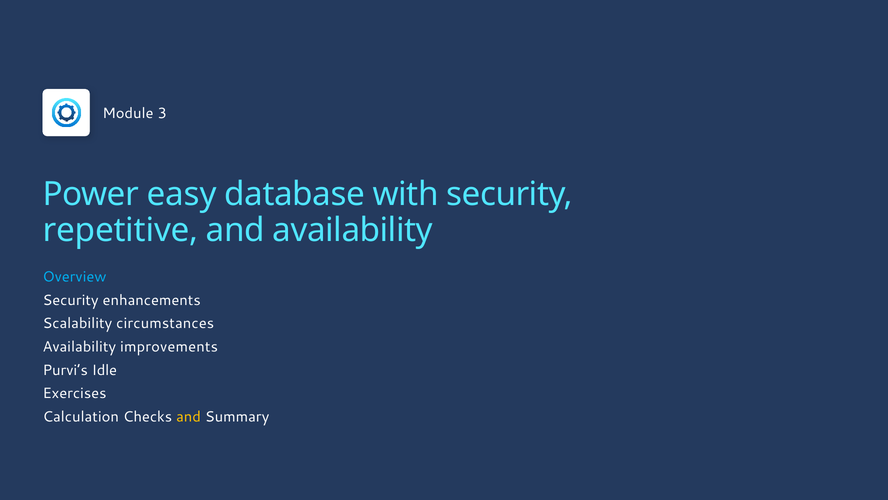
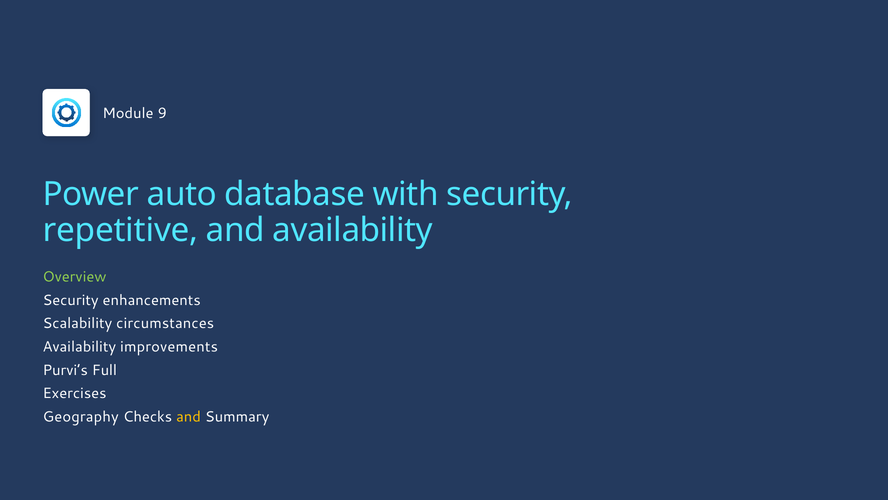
3: 3 -> 9
easy: easy -> auto
Overview colour: light blue -> light green
Idle: Idle -> Full
Calculation: Calculation -> Geography
